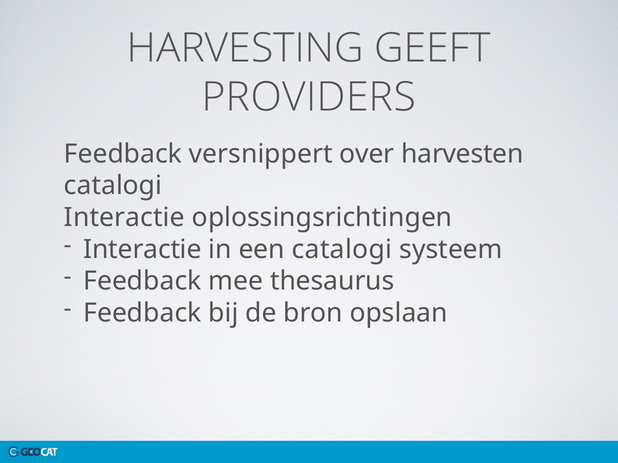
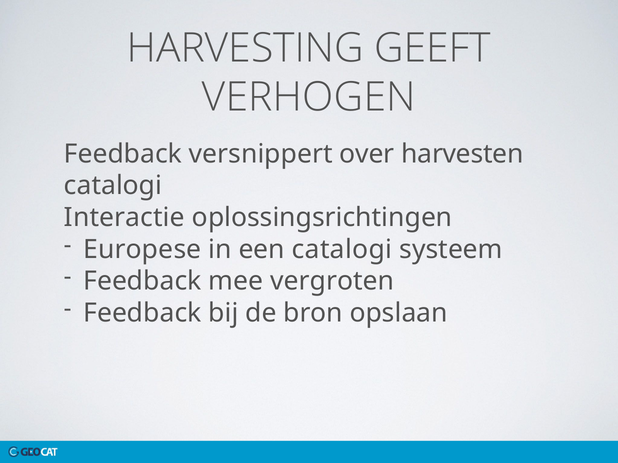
PROVIDERS: PROVIDERS -> VERHOGEN
Interactie at (142, 250): Interactie -> Europese
thesaurus: thesaurus -> vergroten
